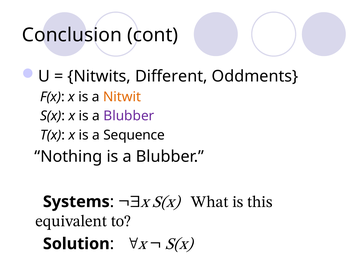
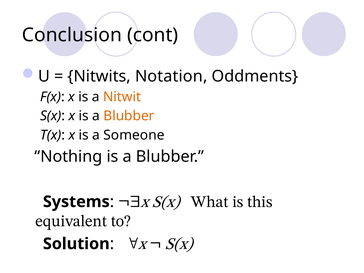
Different: Different -> Notation
Blubber at (129, 116) colour: purple -> orange
Sequence: Sequence -> Someone
